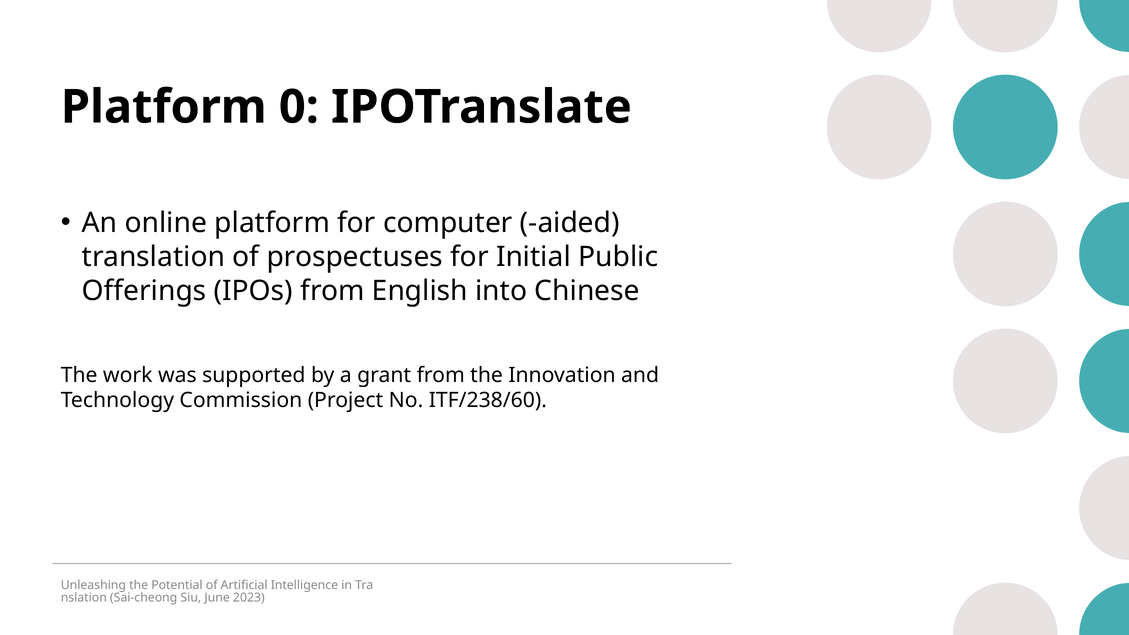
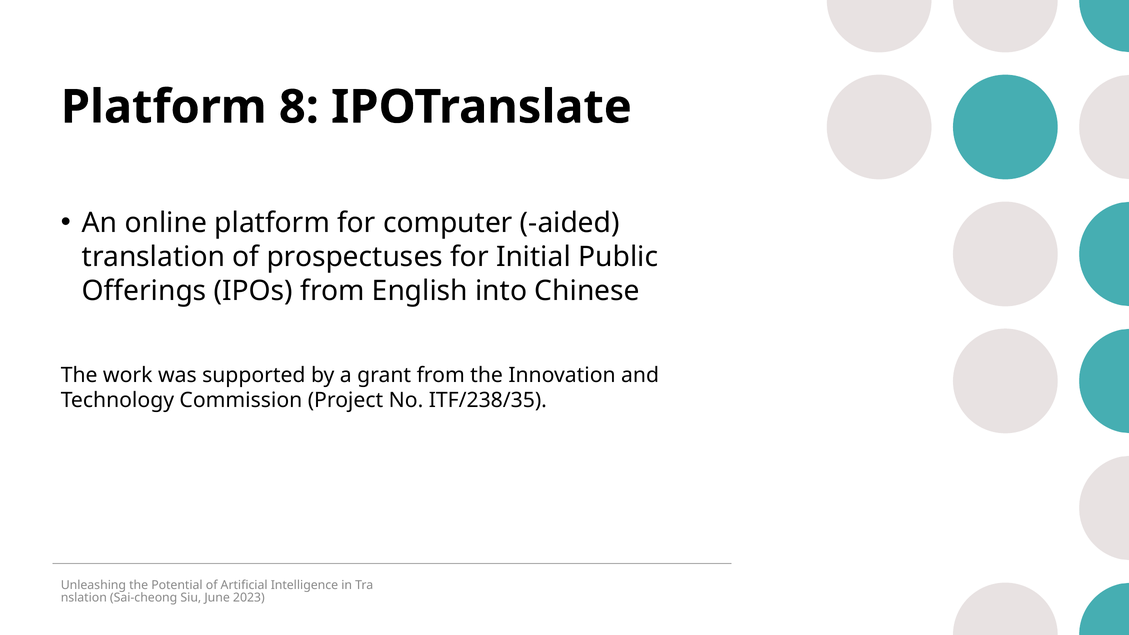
0: 0 -> 8
ITF/238/60: ITF/238/60 -> ITF/238/35
